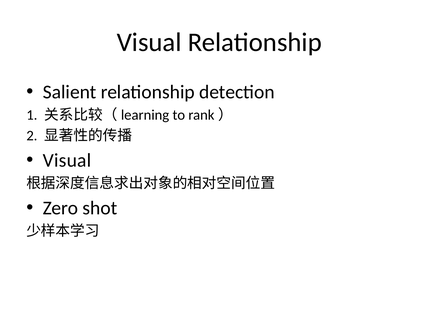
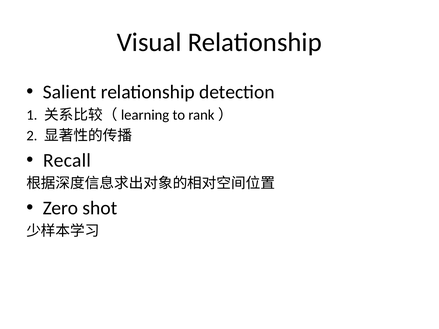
Visual at (67, 160): Visual -> Recall
